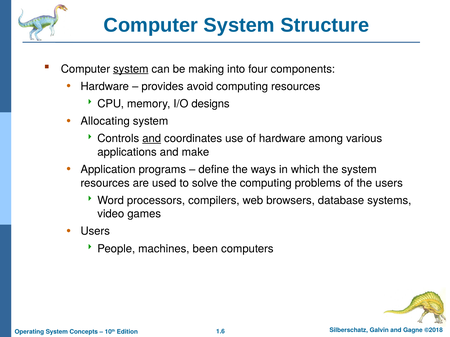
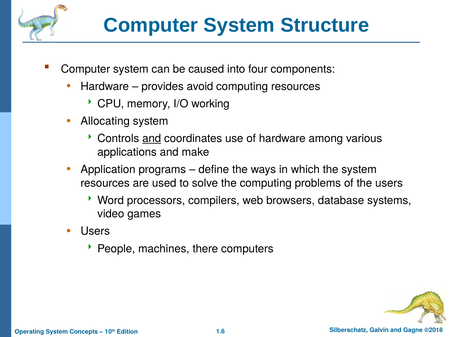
system at (131, 69) underline: present -> none
making: making -> caused
designs: designs -> working
been: been -> there
